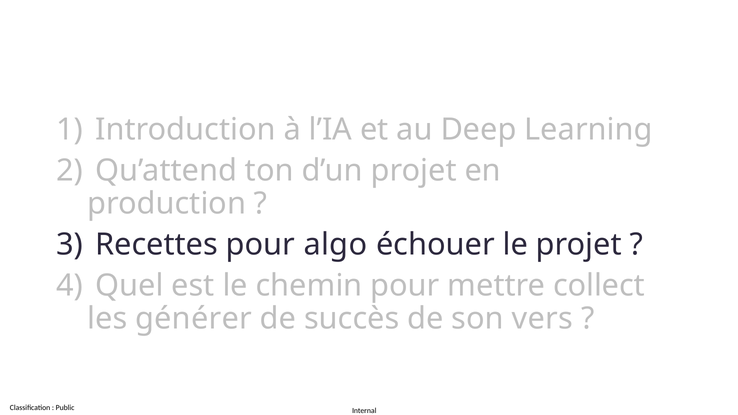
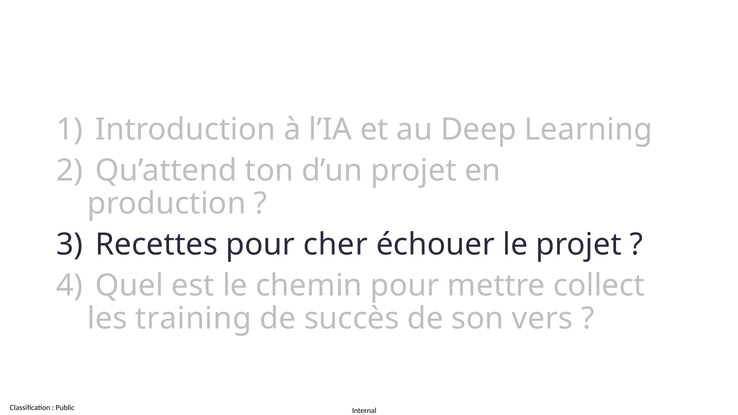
algo: algo -> cher
générer: générer -> training
